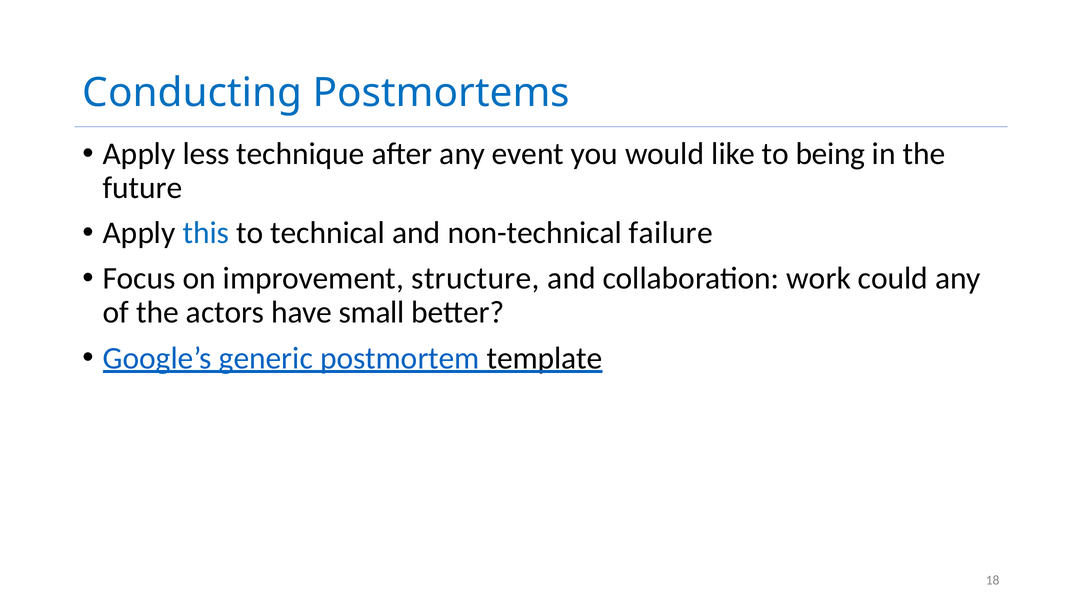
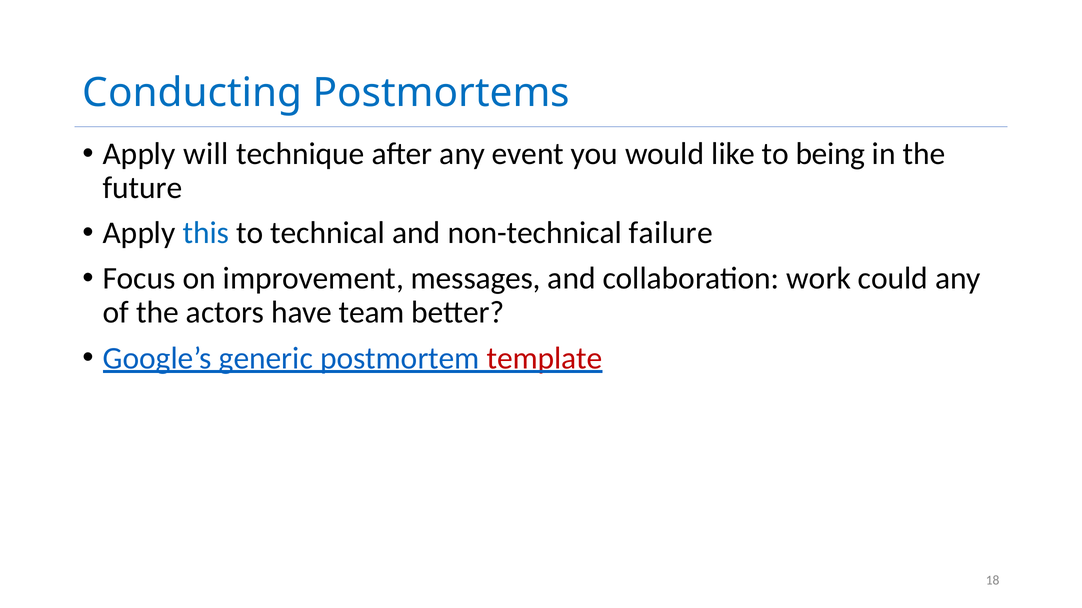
less: less -> will
structure: structure -> messages
small: small -> team
template colour: black -> red
